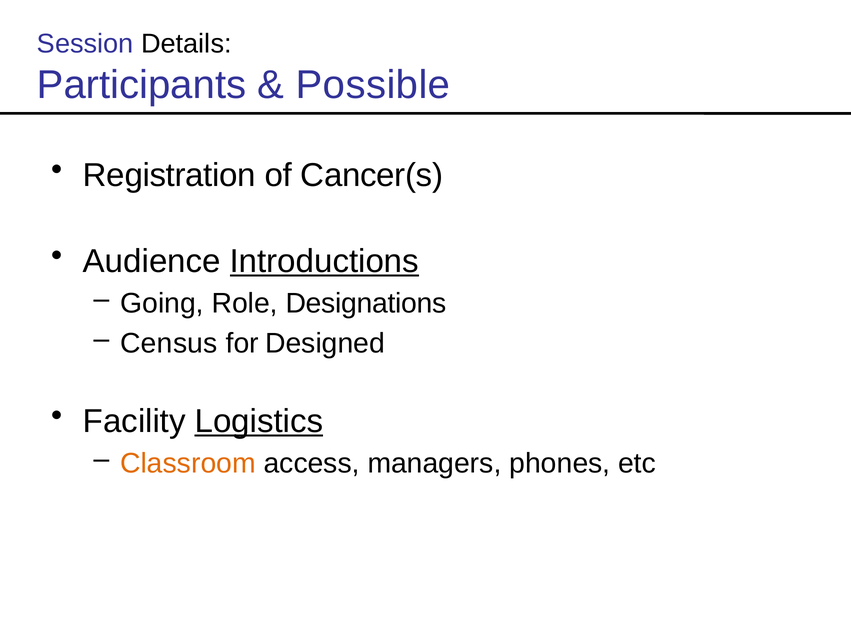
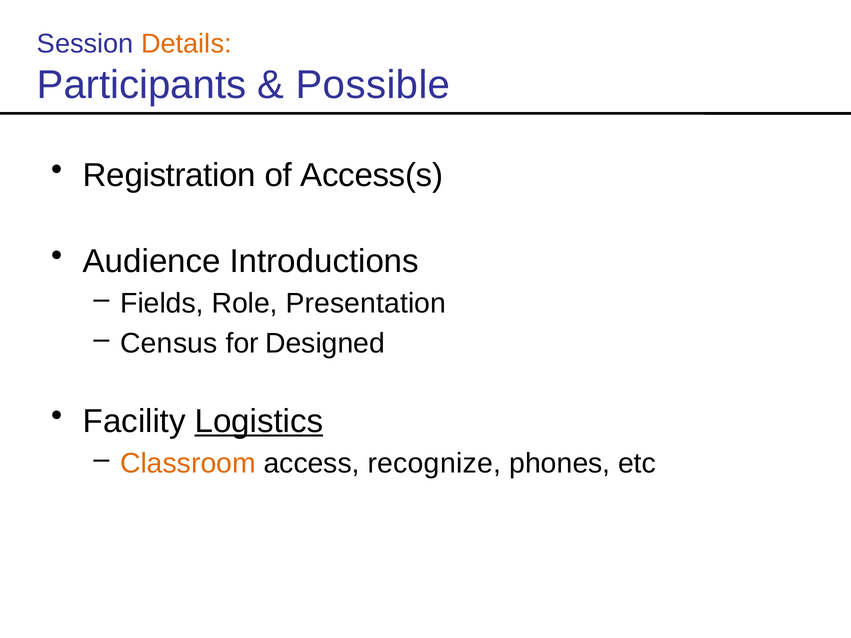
Details colour: black -> orange
Cancer(s: Cancer(s -> Access(s
Introductions underline: present -> none
Going: Going -> Fields
Designations: Designations -> Presentation
managers: managers -> recognize
